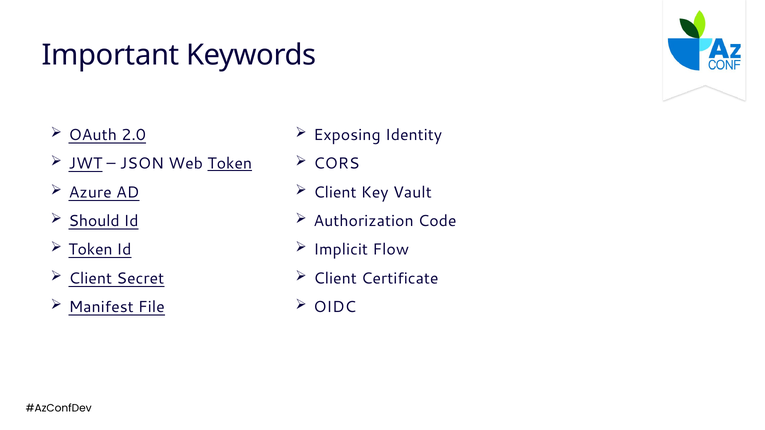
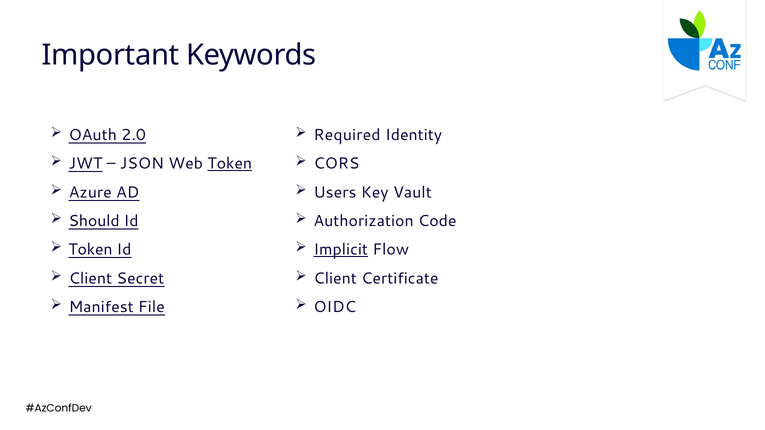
Exposing: Exposing -> Required
Client at (335, 192): Client -> Users
Implicit underline: none -> present
